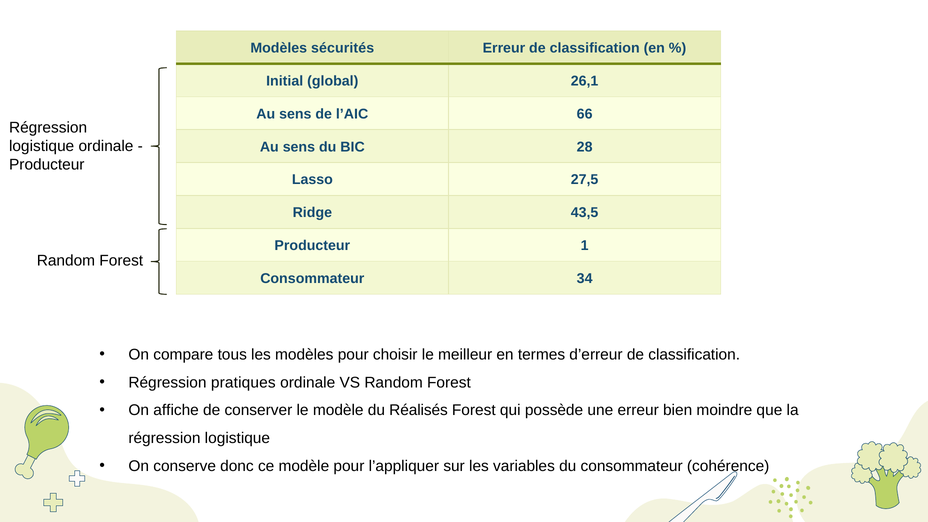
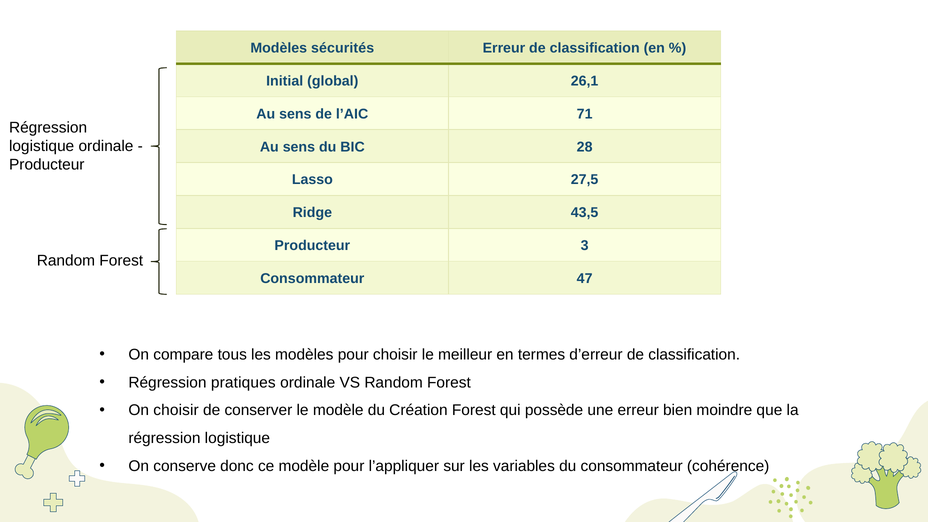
66: 66 -> 71
1: 1 -> 3
34: 34 -> 47
On affiche: affiche -> choisir
Réalisés: Réalisés -> Création
